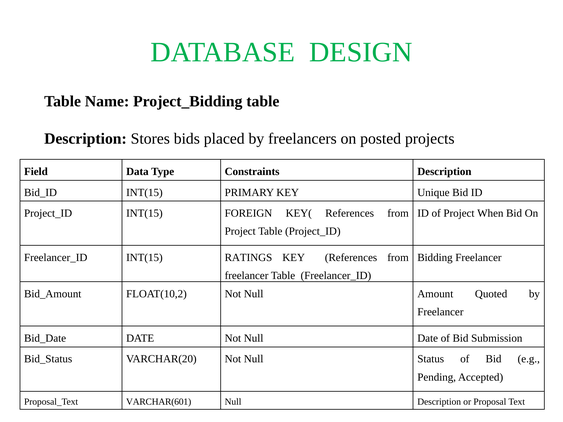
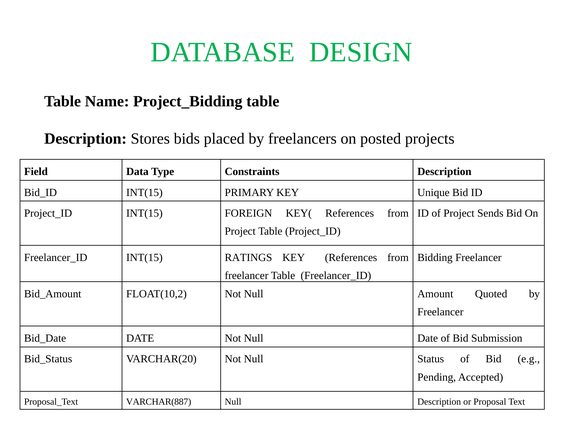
When: When -> Sends
VARCHAR(601: VARCHAR(601 -> VARCHAR(887
